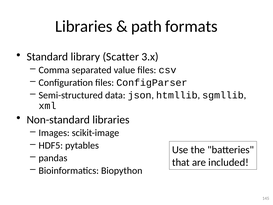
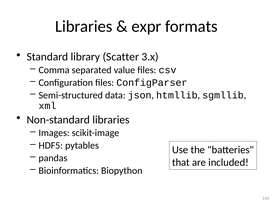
path: path -> expr
